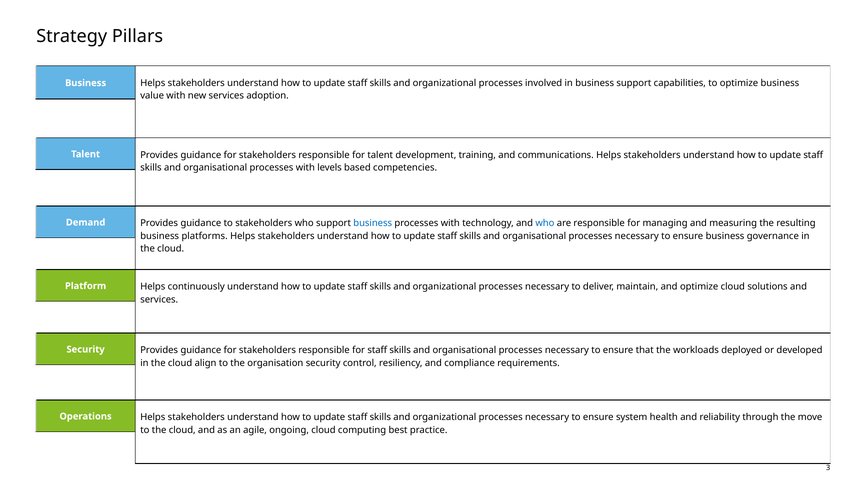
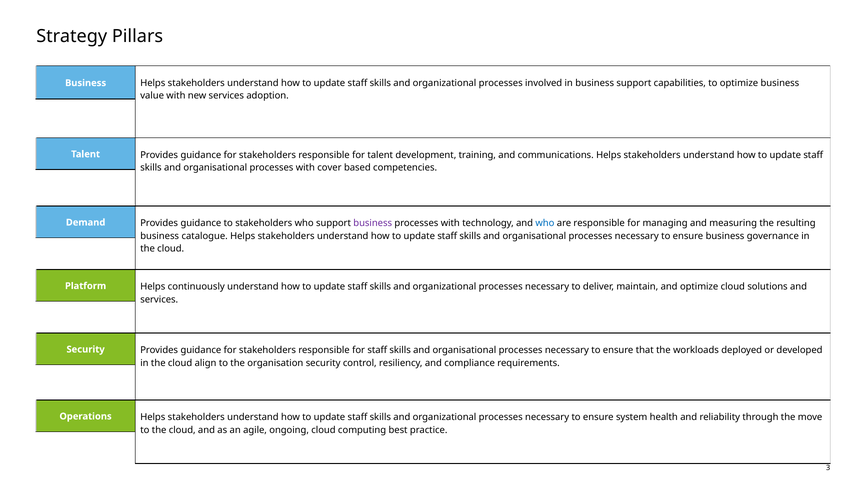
levels: levels -> cover
business at (373, 223) colour: blue -> purple
platforms: platforms -> catalogue
